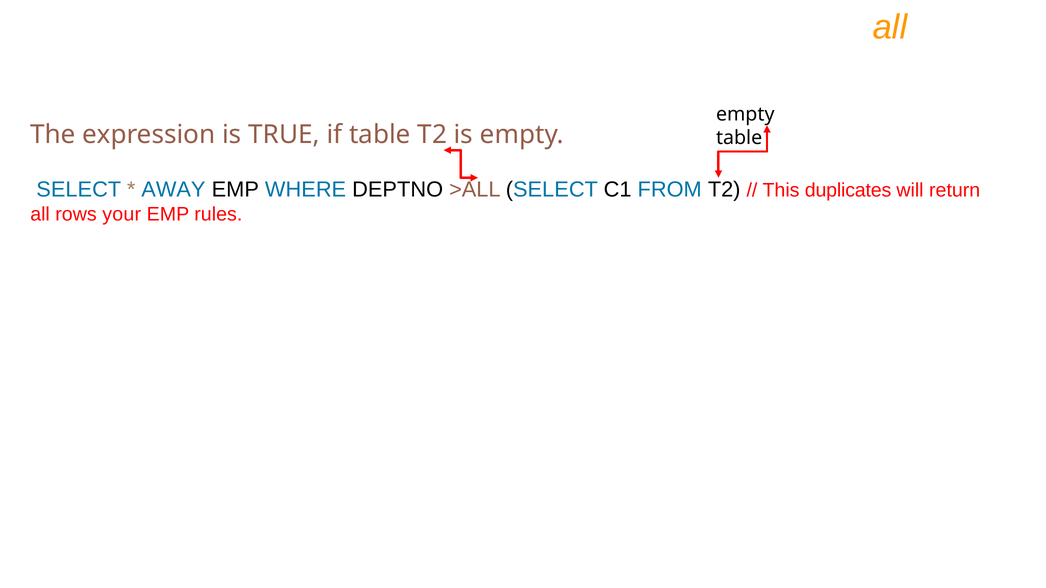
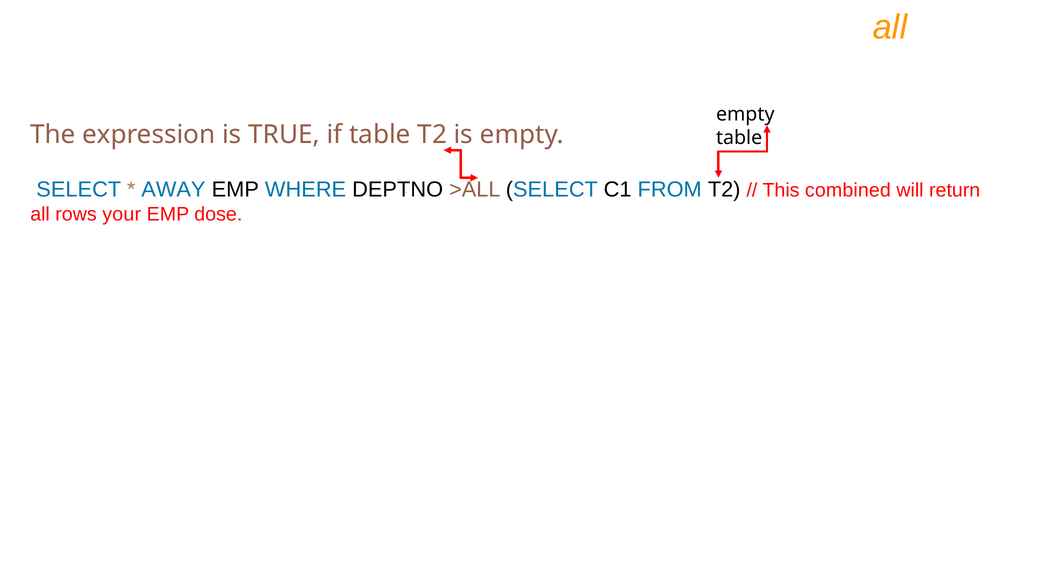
duplicates: duplicates -> combined
rules: rules -> dose
